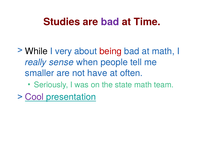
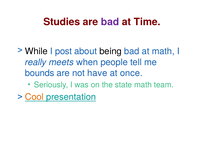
very: very -> post
being colour: red -> black
sense: sense -> meets
smaller: smaller -> bounds
often: often -> once
Cool colour: purple -> orange
